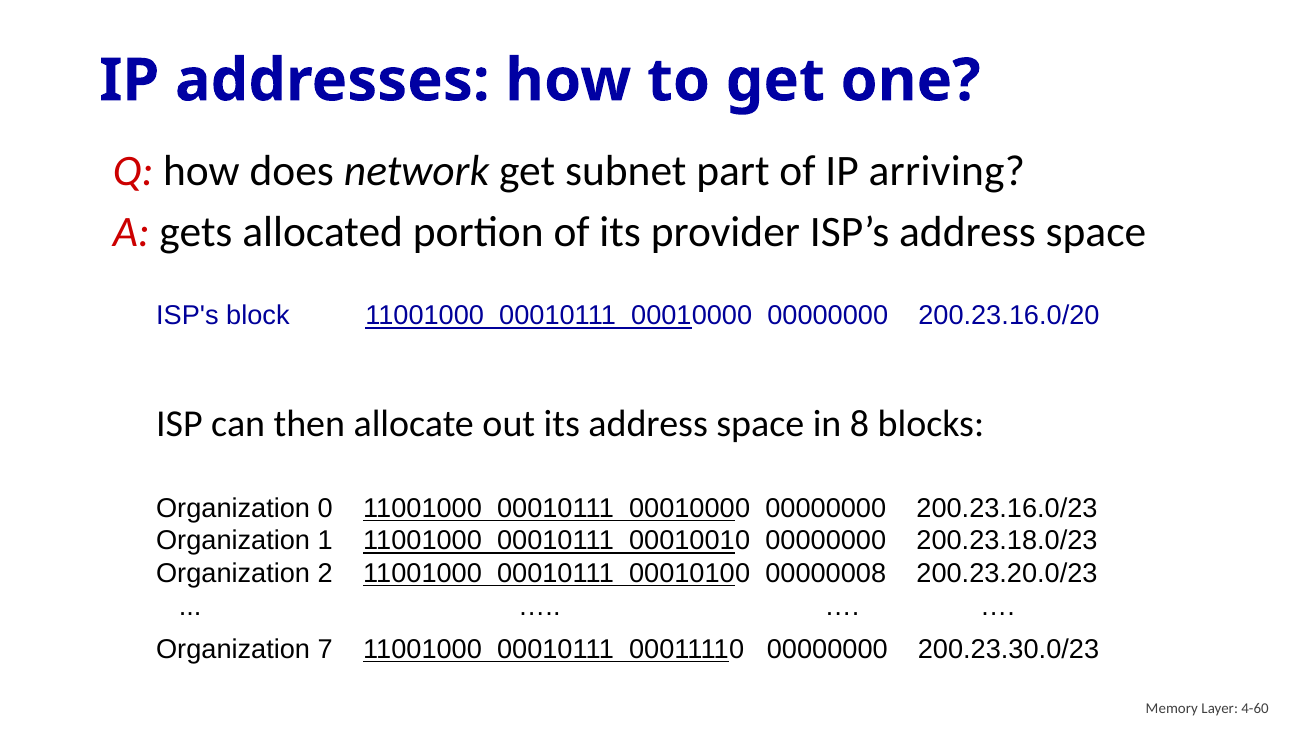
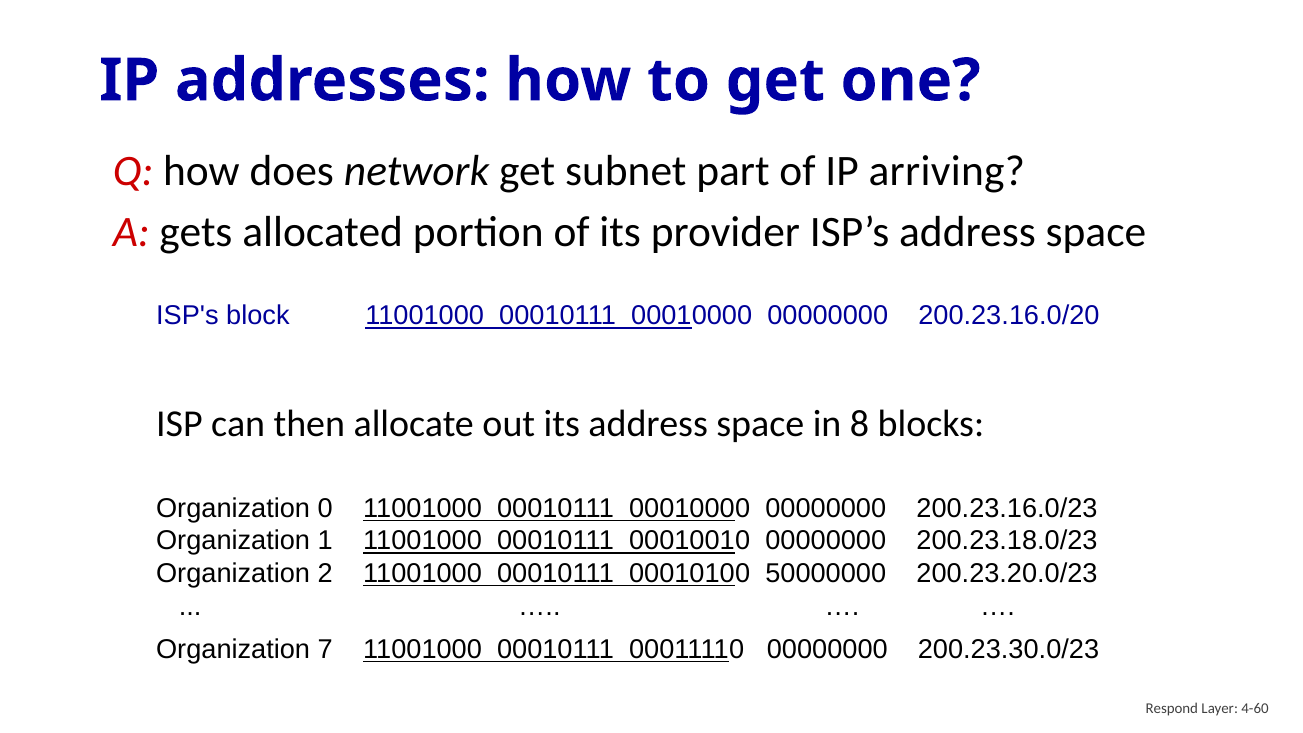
00000008: 00000008 -> 50000000
Memory: Memory -> Respond
